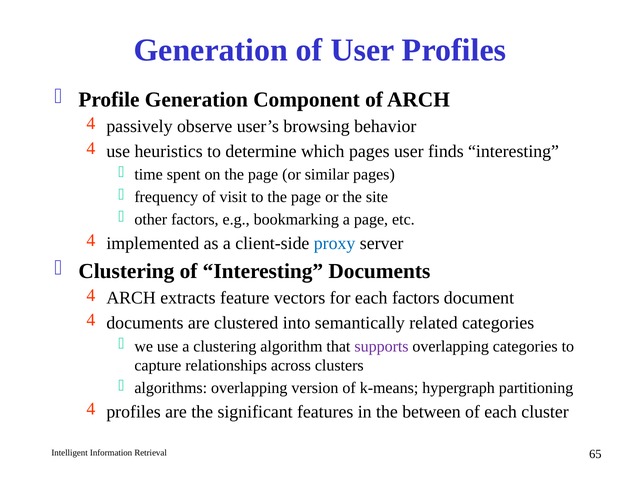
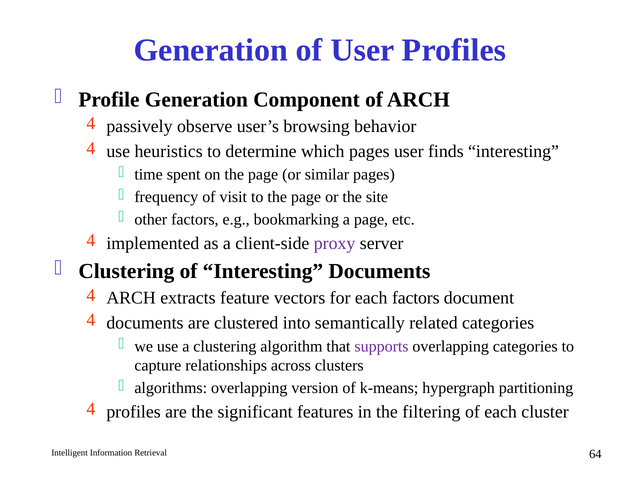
proxy colour: blue -> purple
between: between -> filtering
65: 65 -> 64
